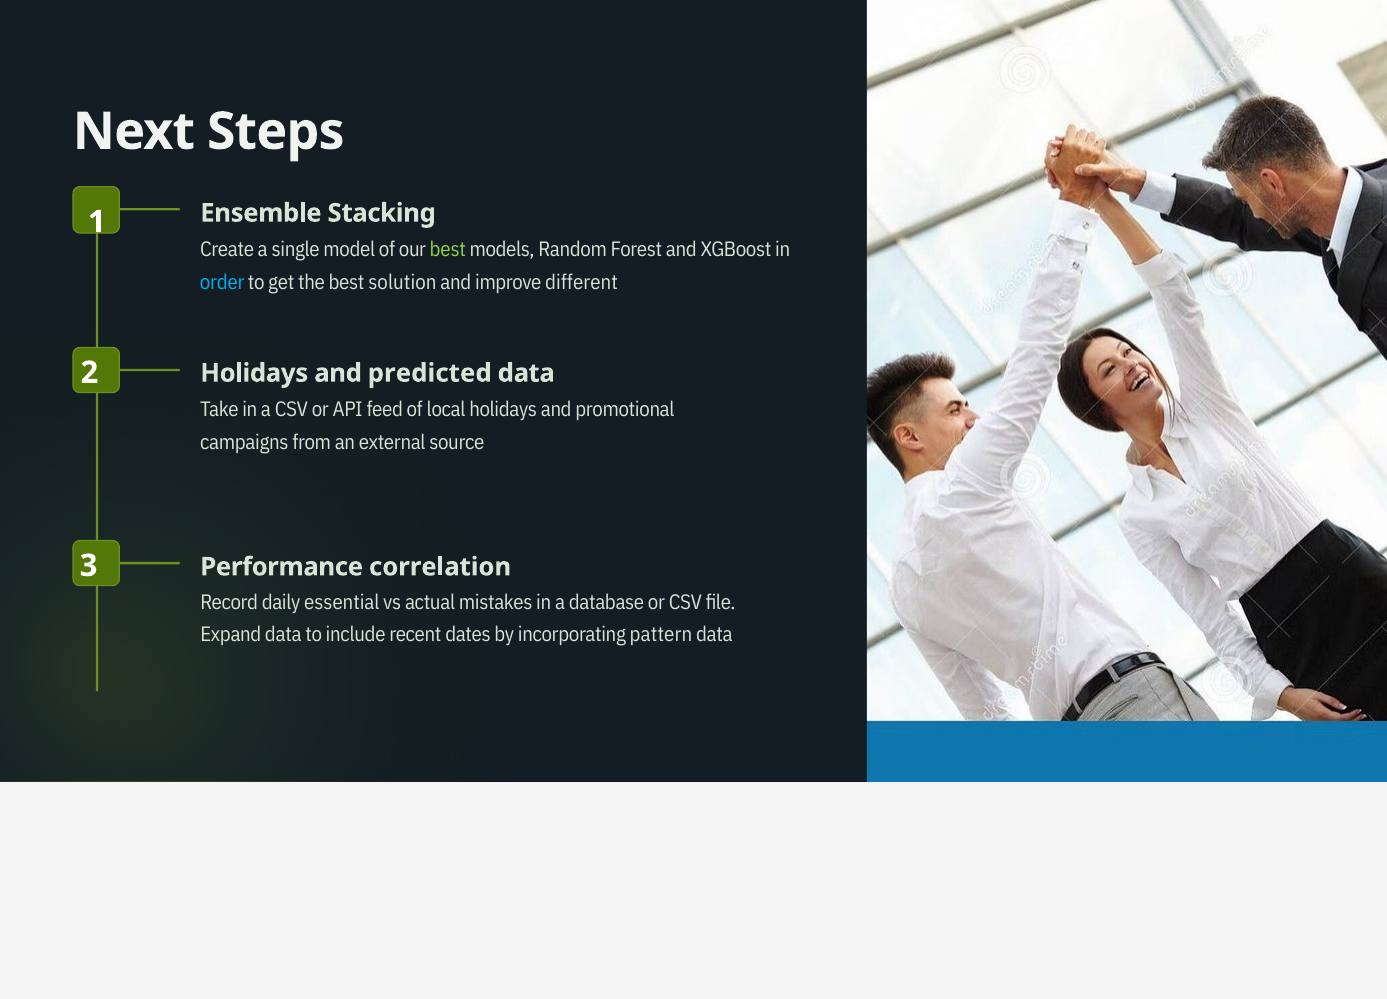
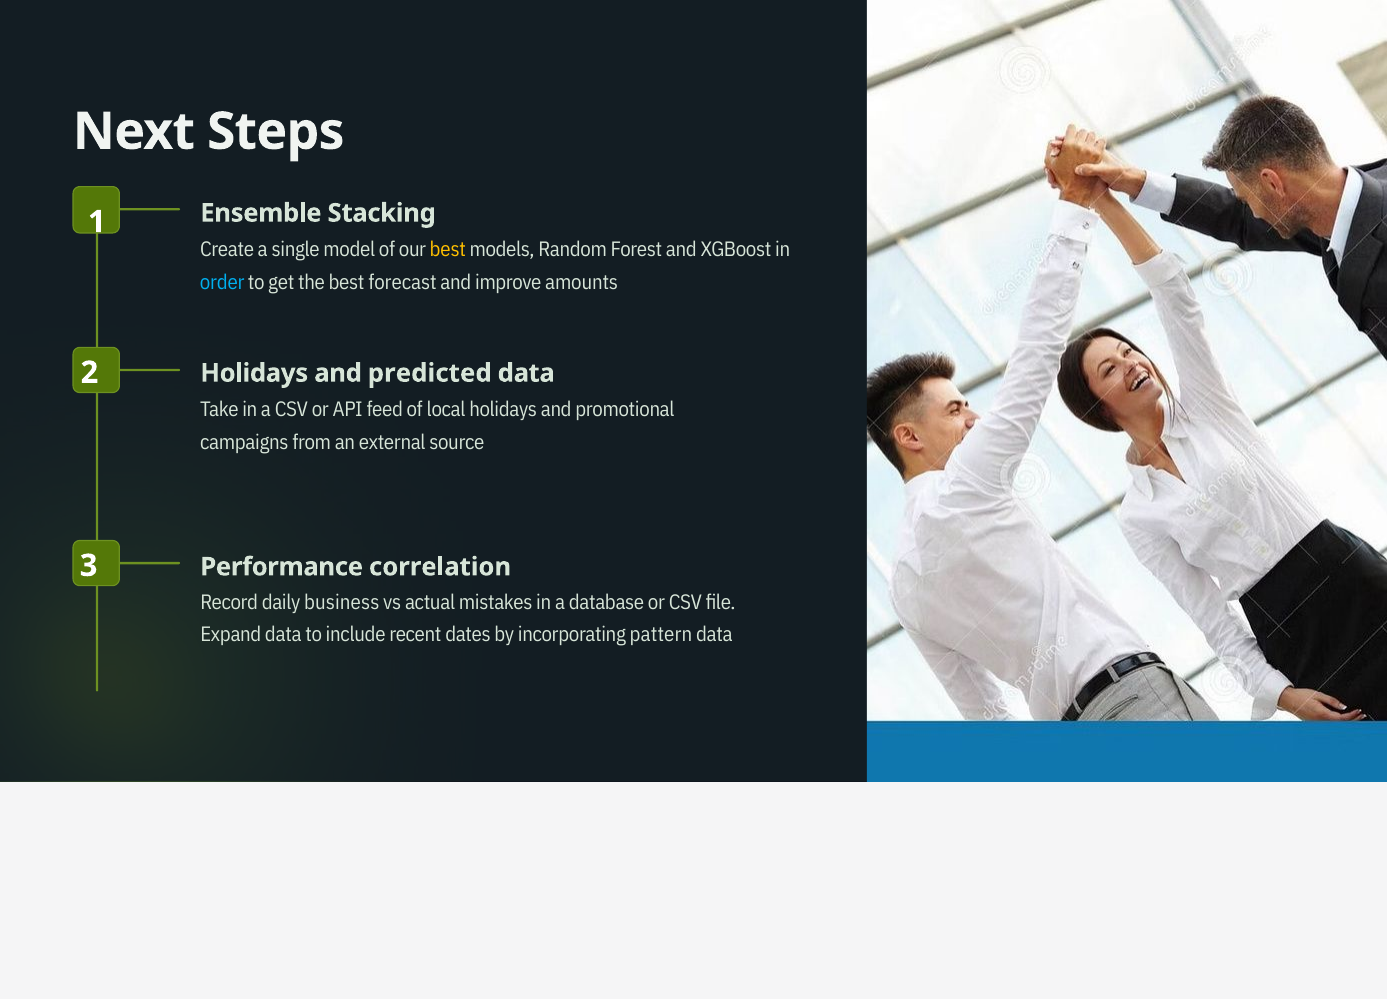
best at (448, 249) colour: light green -> yellow
solution: solution -> forecast
different: different -> amounts
essential: essential -> business
